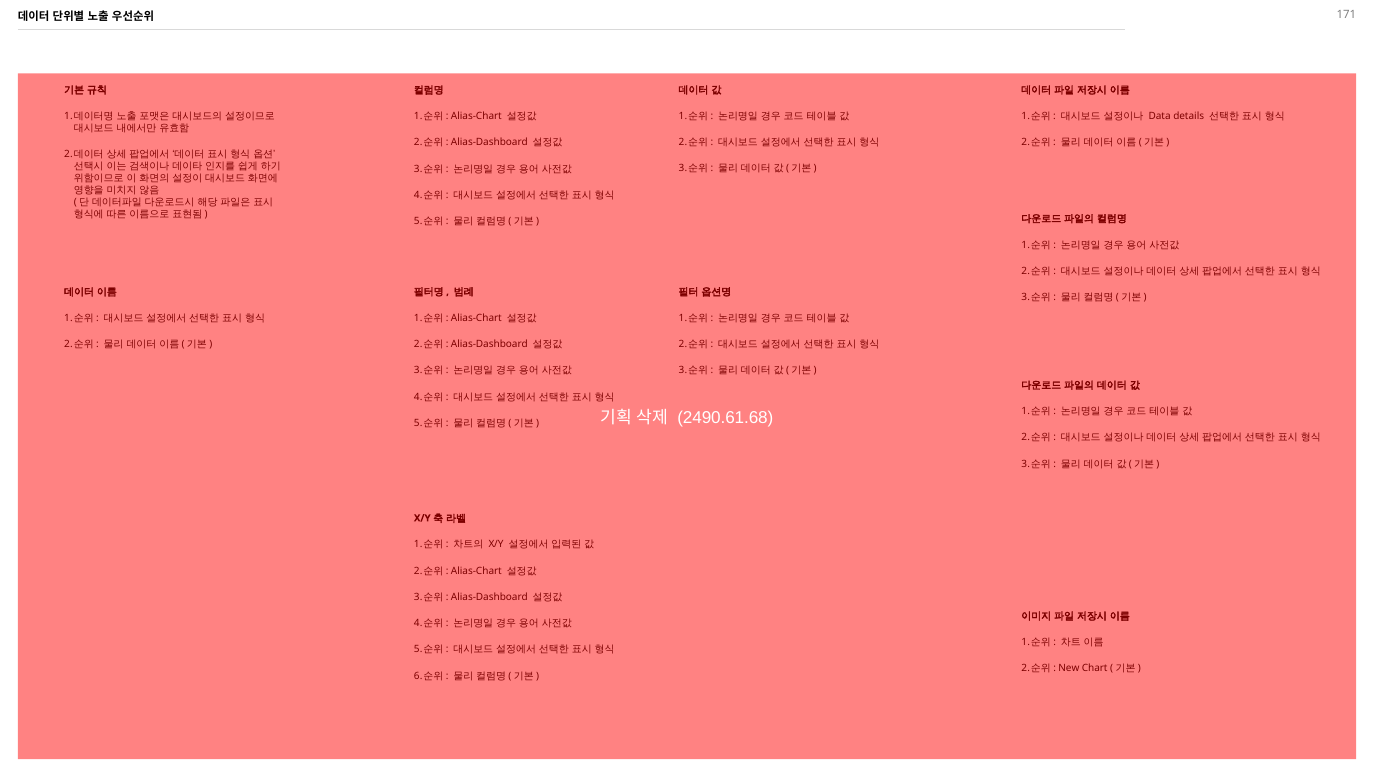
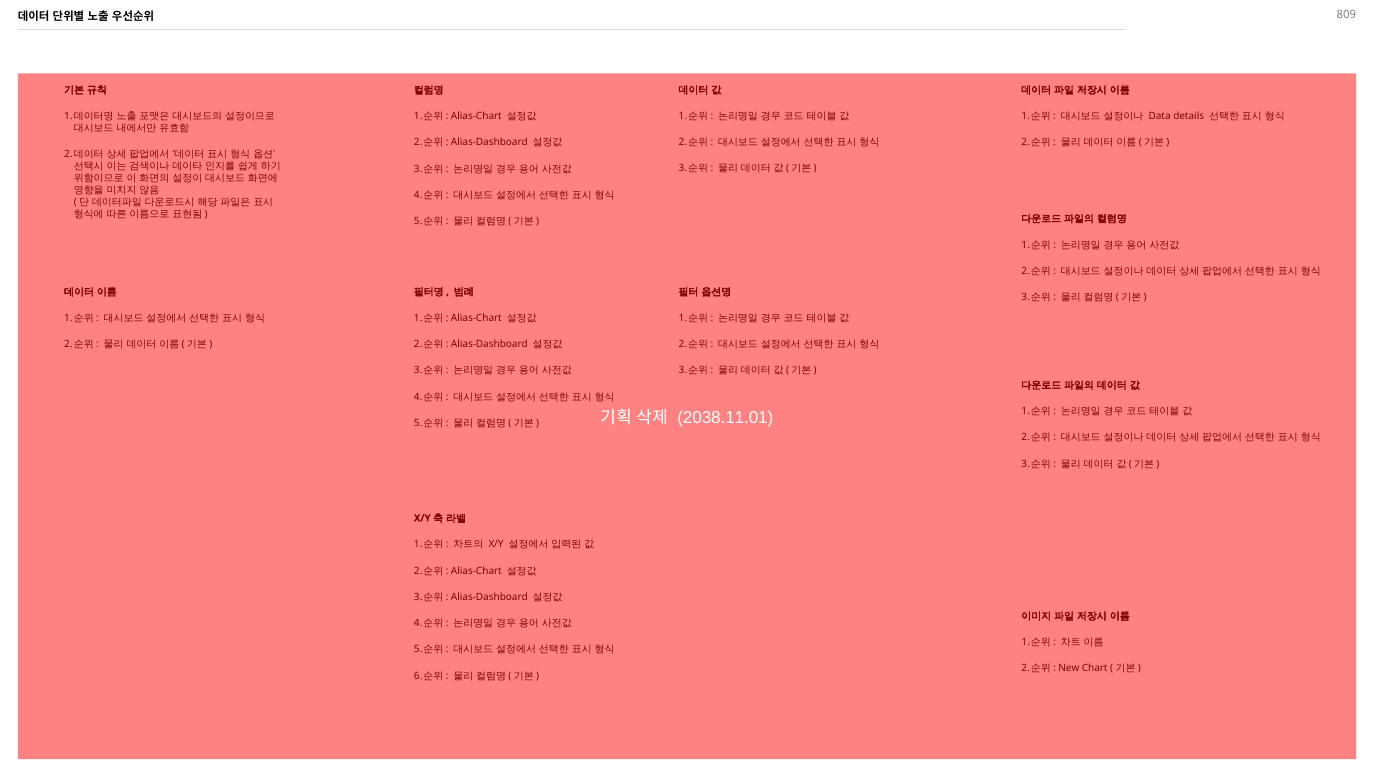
171: 171 -> 809
2490.61.68: 2490.61.68 -> 2038.11.01
